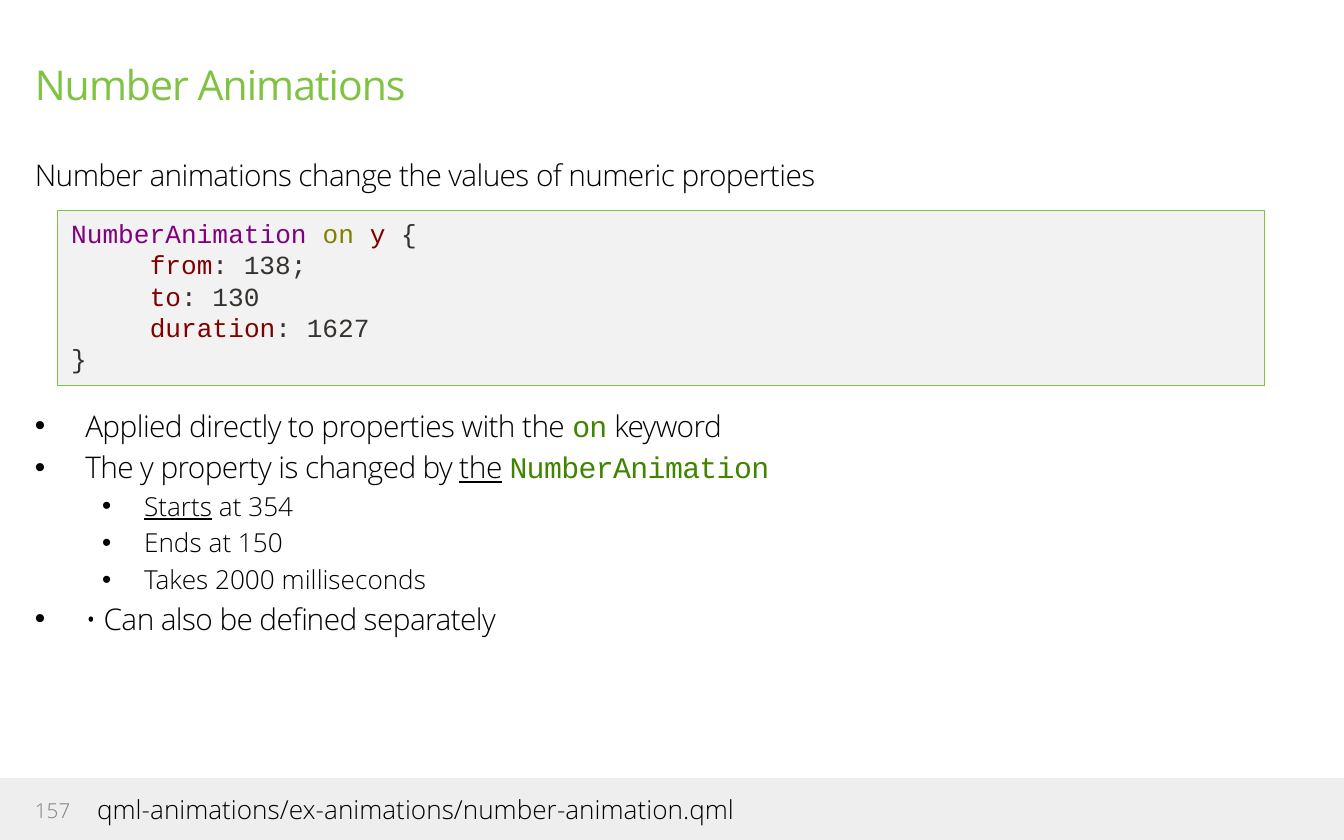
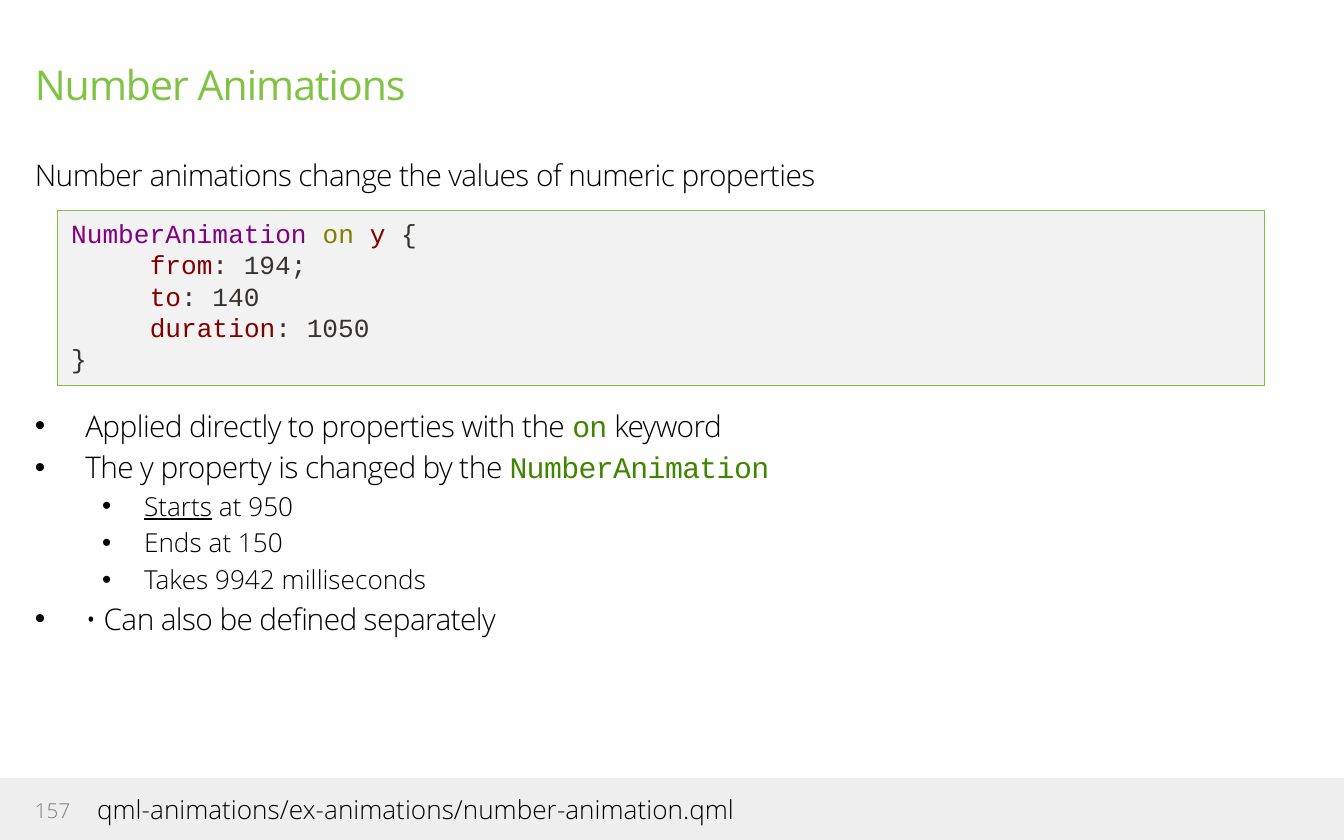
138: 138 -> 194
130: 130 -> 140
1627: 1627 -> 1050
the at (481, 469) underline: present -> none
354: 354 -> 950
2000: 2000 -> 9942
